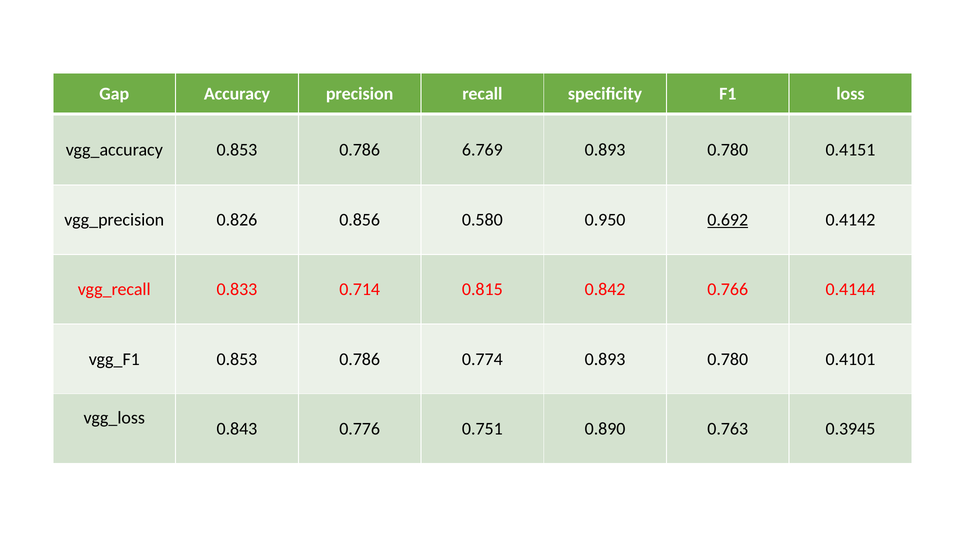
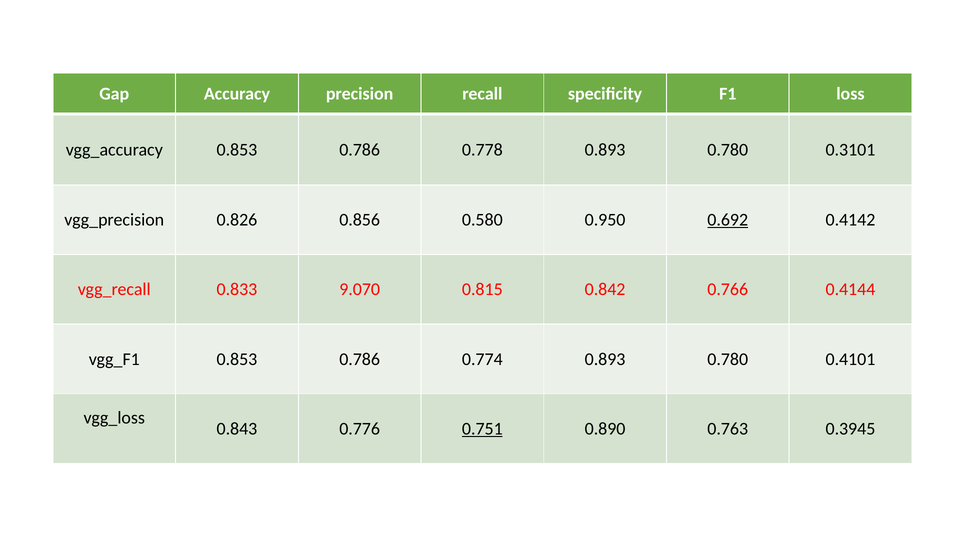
6.769: 6.769 -> 0.778
0.4151: 0.4151 -> 0.3101
0.714: 0.714 -> 9.070
0.751 underline: none -> present
